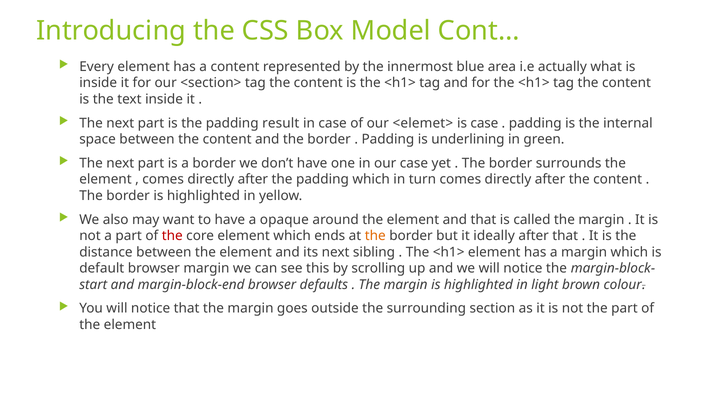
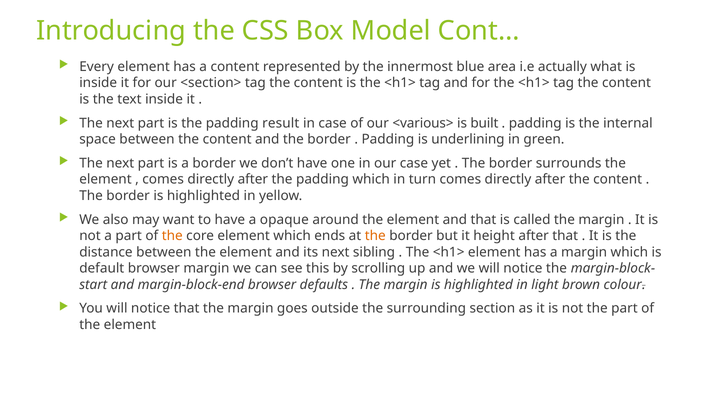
<elemet>: <elemet> -> <various>
is case: case -> built
the at (172, 236) colour: red -> orange
ideally: ideally -> height
